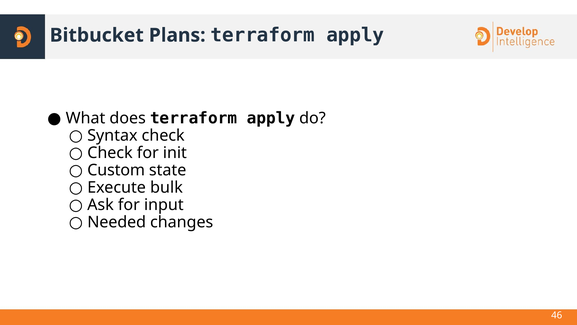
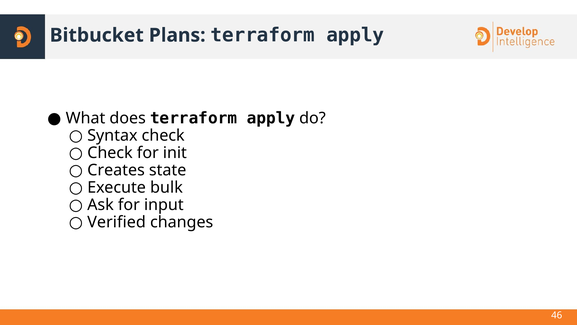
Custom: Custom -> Creates
Needed: Needed -> Verified
